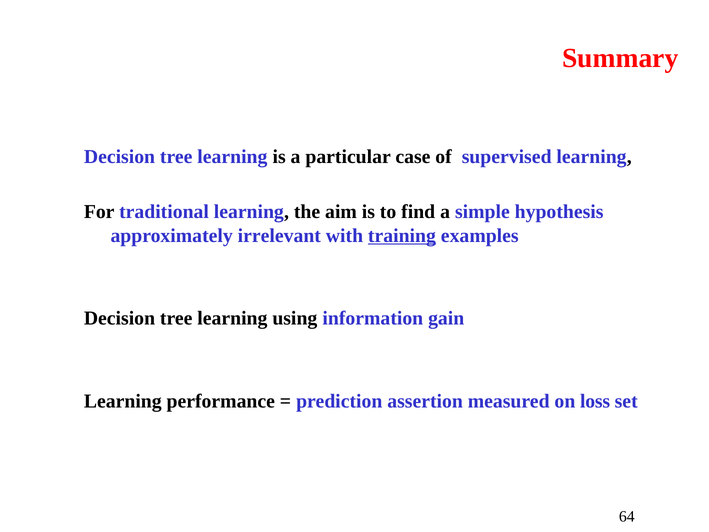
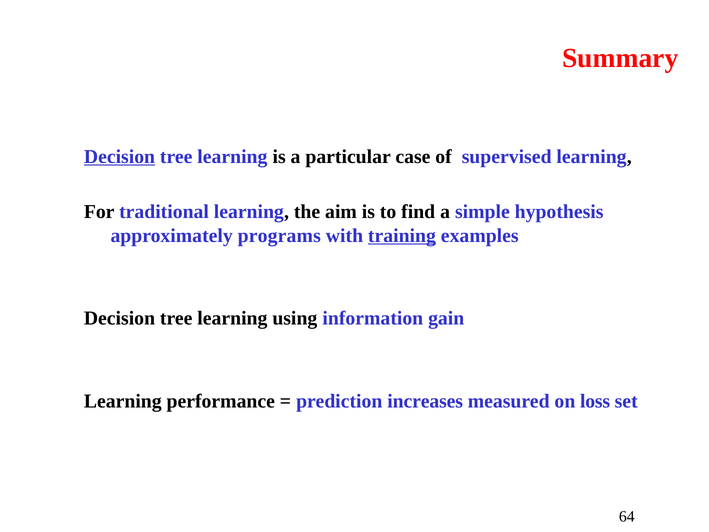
Decision at (119, 157) underline: none -> present
irrelevant: irrelevant -> programs
assertion: assertion -> increases
